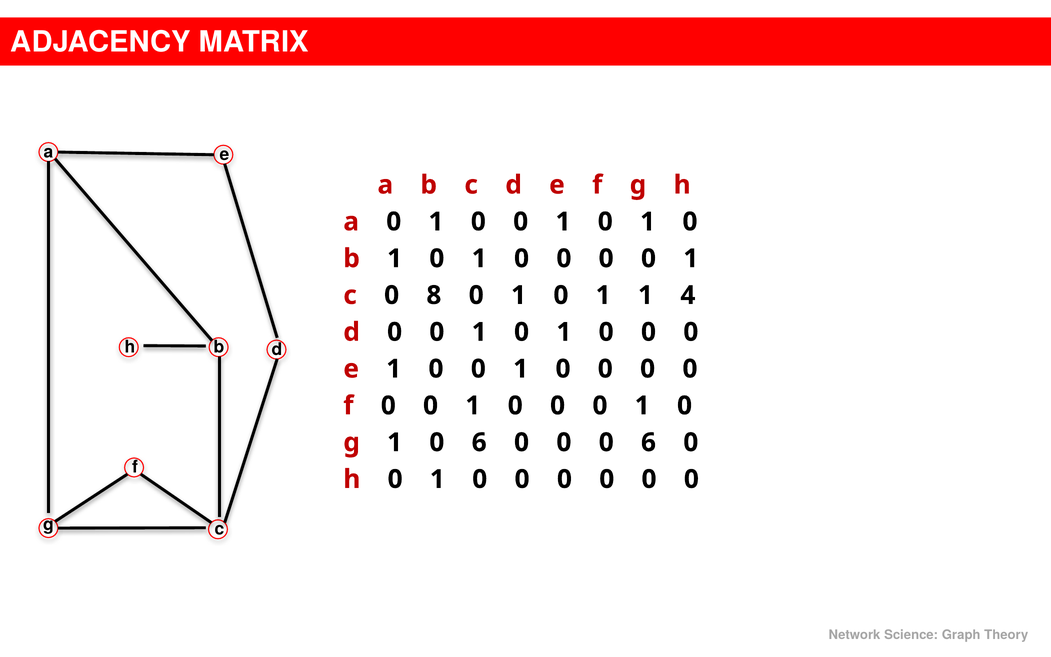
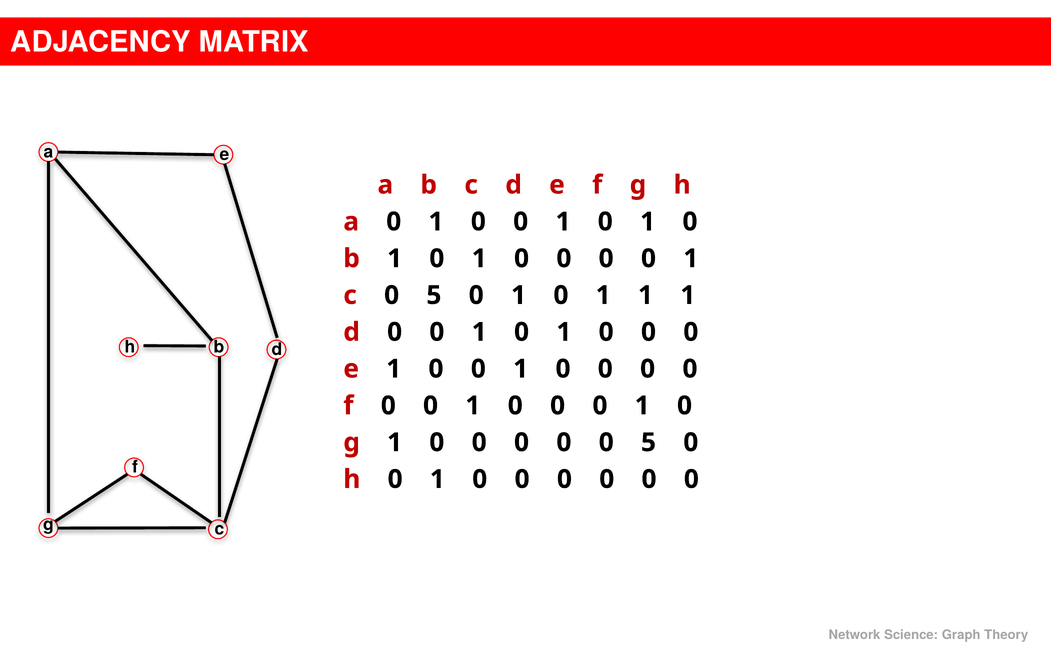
c 0 8: 8 -> 5
1 1 4: 4 -> 1
g 1 0 6: 6 -> 0
0 0 6: 6 -> 5
